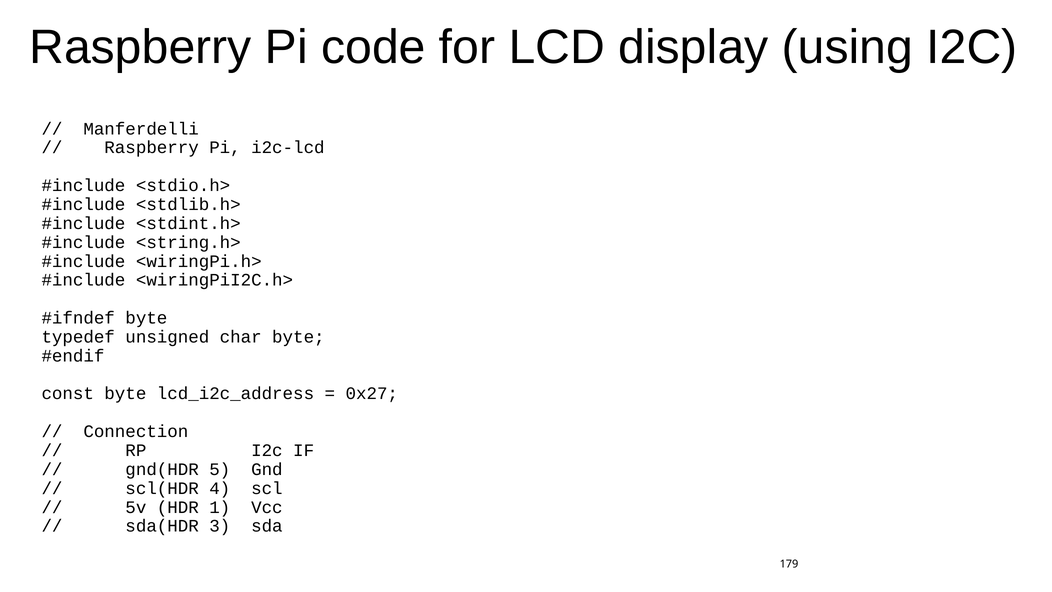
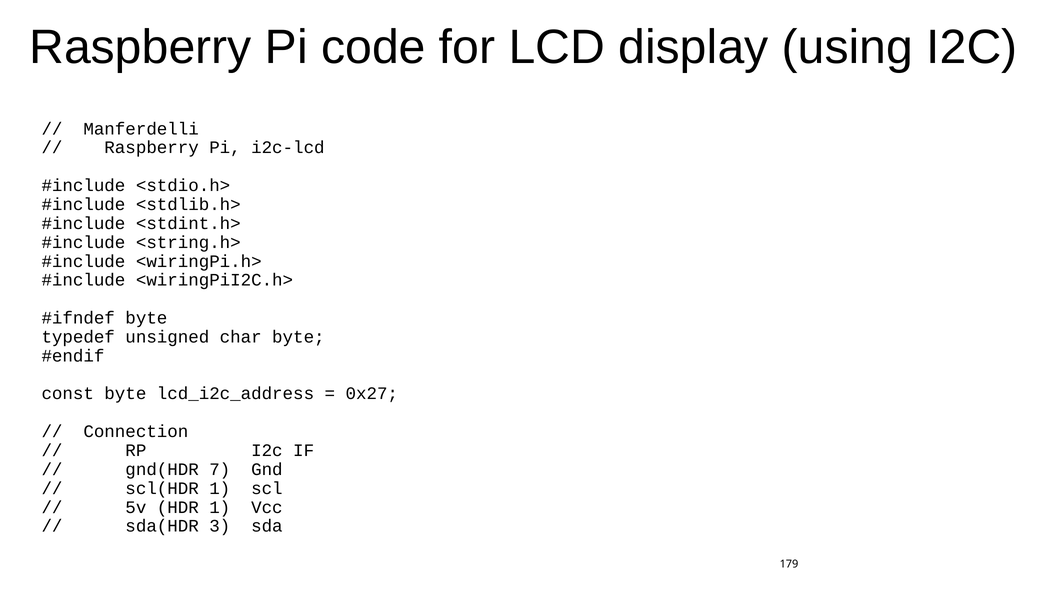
5: 5 -> 7
scl(HDR 4: 4 -> 1
